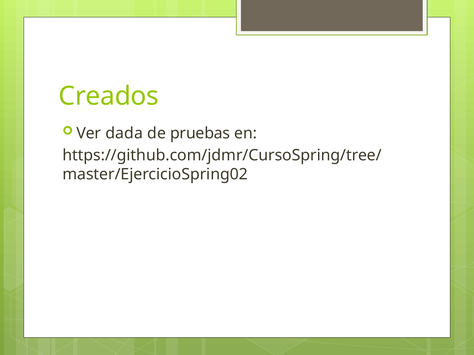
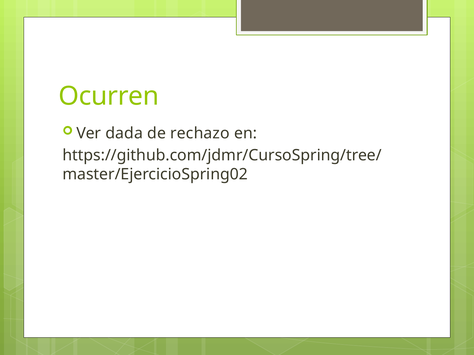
Creados: Creados -> Ocurren
pruebas: pruebas -> rechazo
